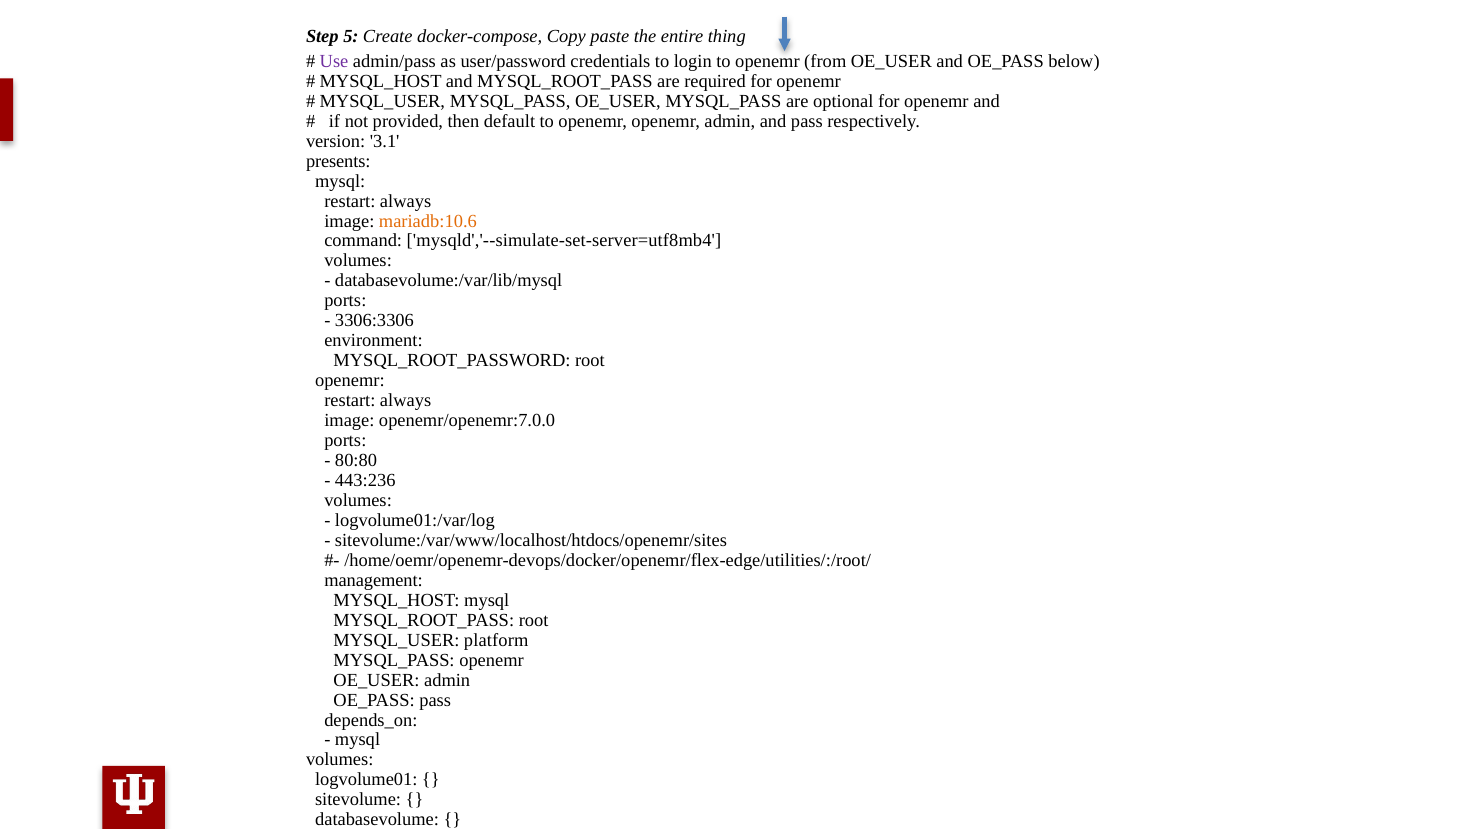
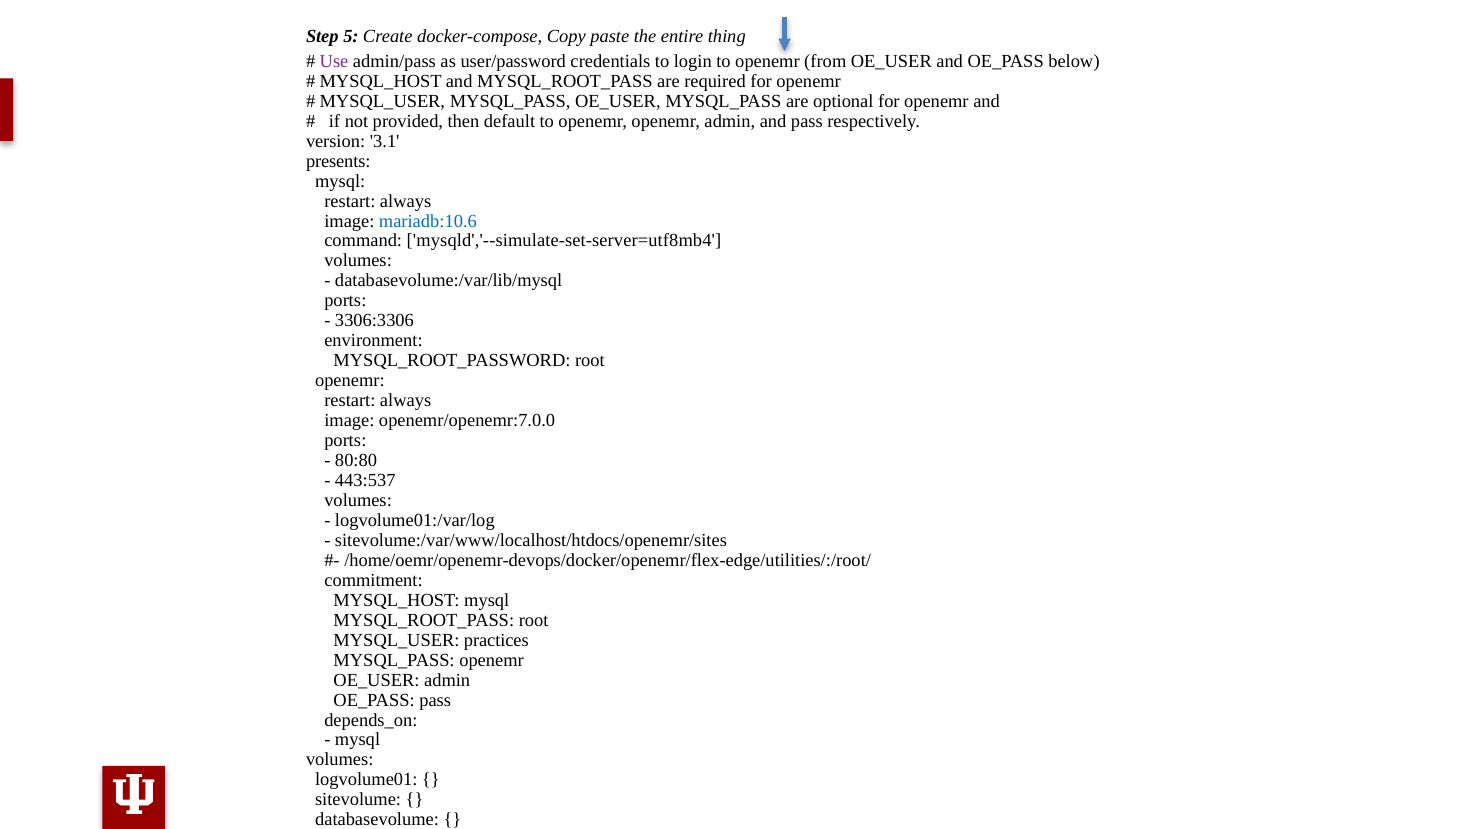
mariadb:10.6 colour: orange -> blue
443:236: 443:236 -> 443:537
management: management -> commitment
platform: platform -> practices
